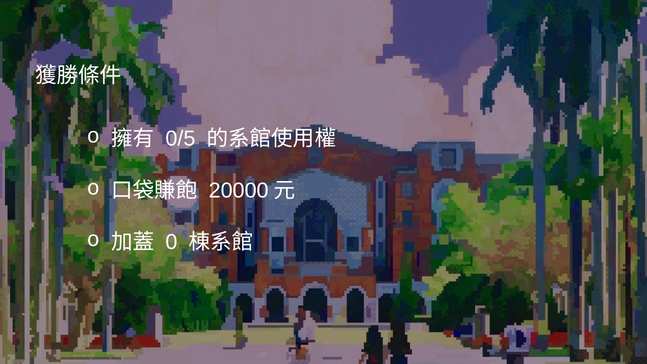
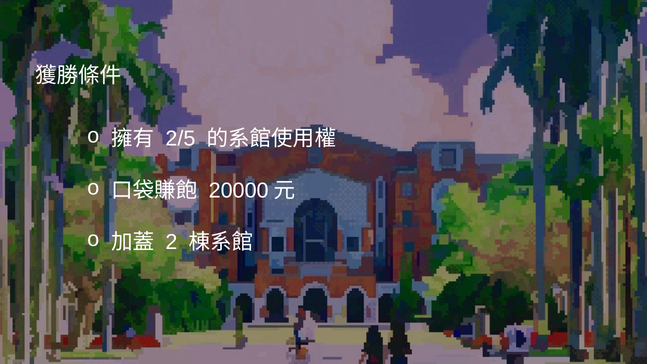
0/5: 0/5 -> 2/5
0: 0 -> 2
